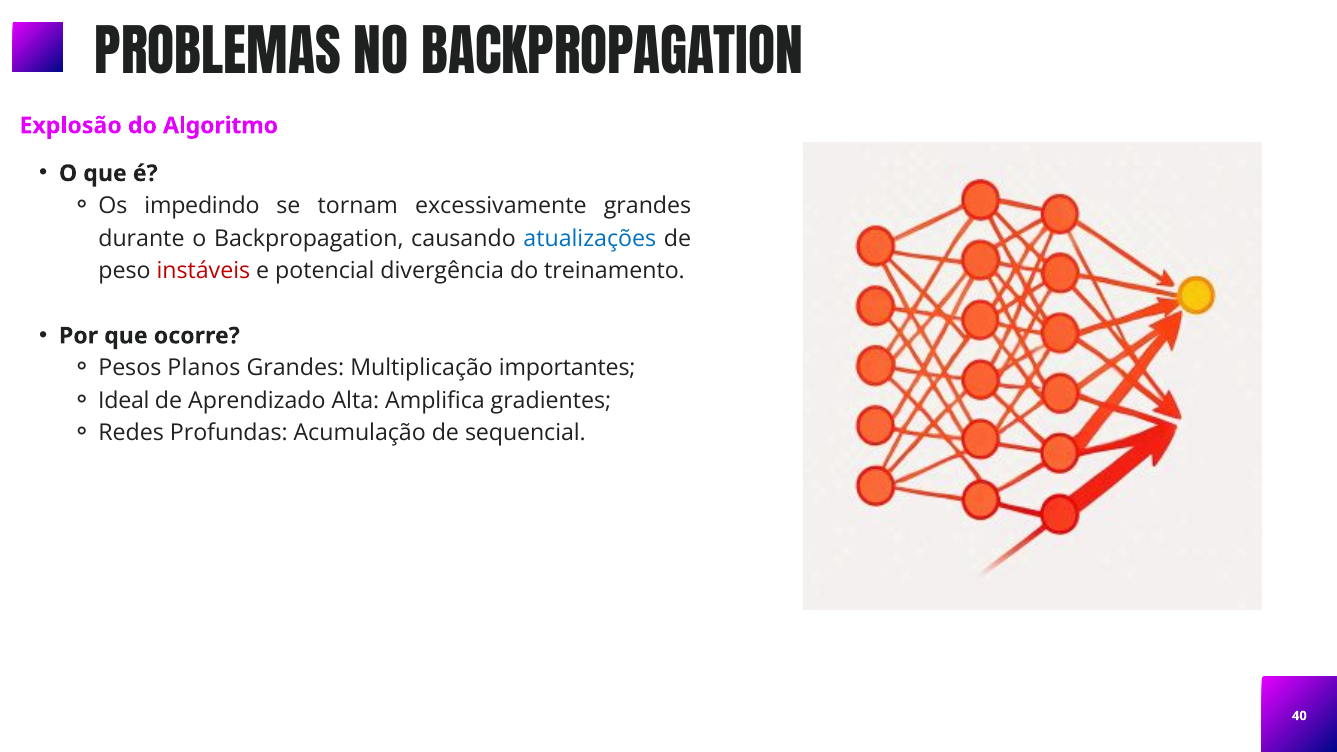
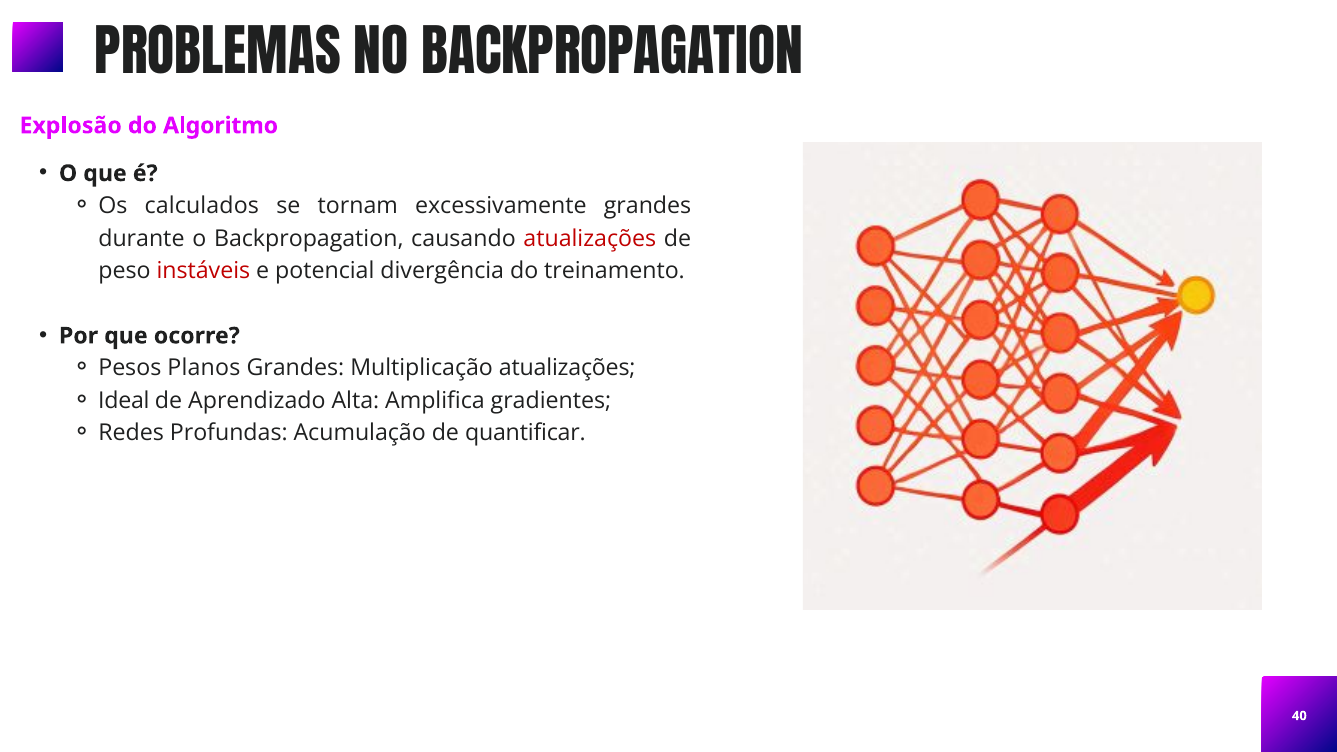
impedindo: impedindo -> calculados
atualizações at (590, 238) colour: blue -> red
Multiplicação importantes: importantes -> atualizações
sequencial: sequencial -> quantificar
